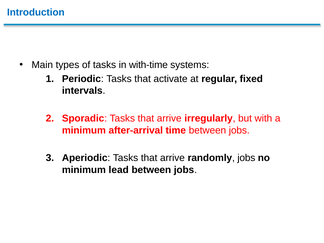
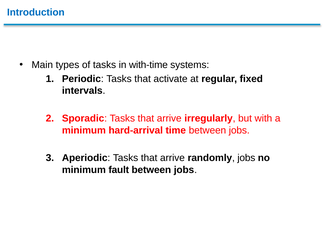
after-arrival: after-arrival -> hard-arrival
lead: lead -> fault
